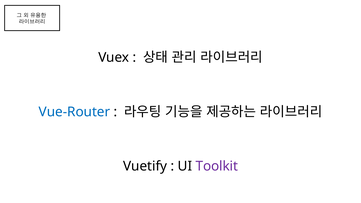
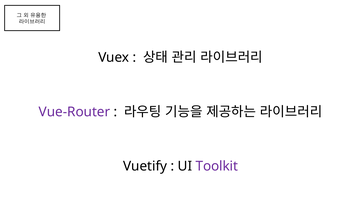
Vue-Router colour: blue -> purple
